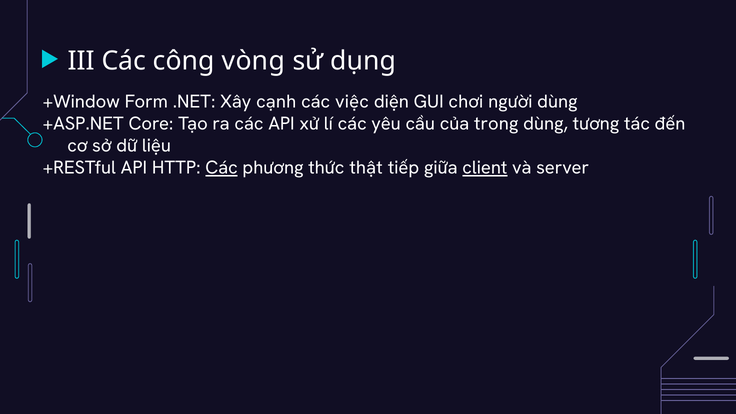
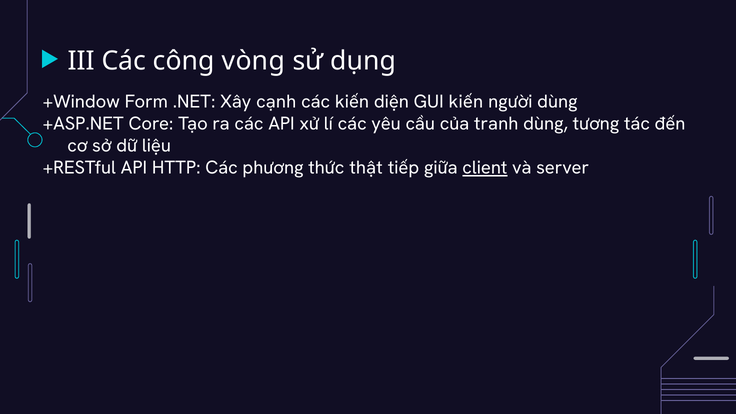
các việc: việc -> kiến
GUI chơi: chơi -> kiến
trong: trong -> tranh
Các at (222, 168) underline: present -> none
